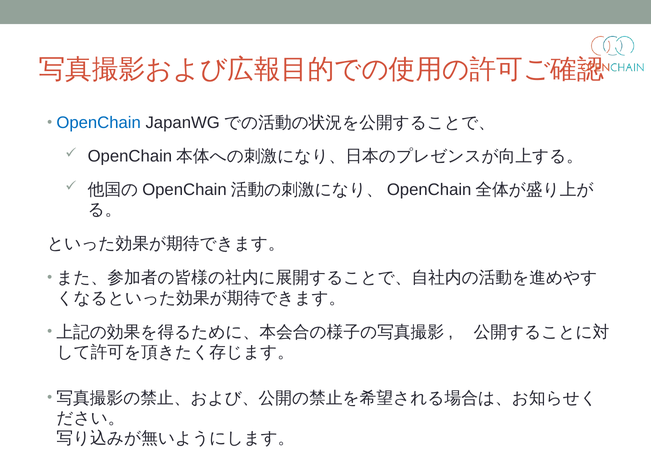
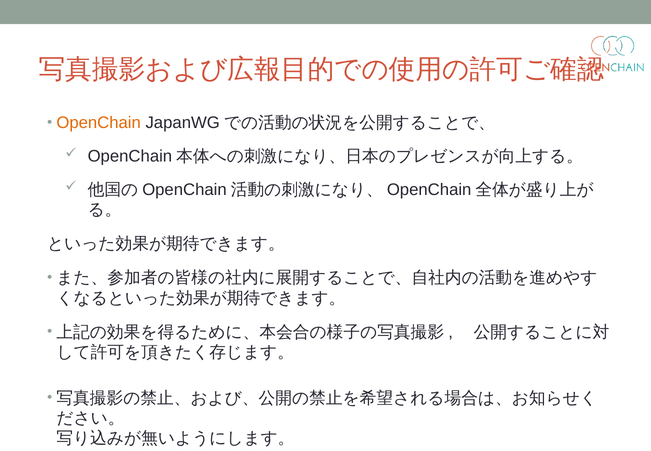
OpenChain colour: blue -> orange
